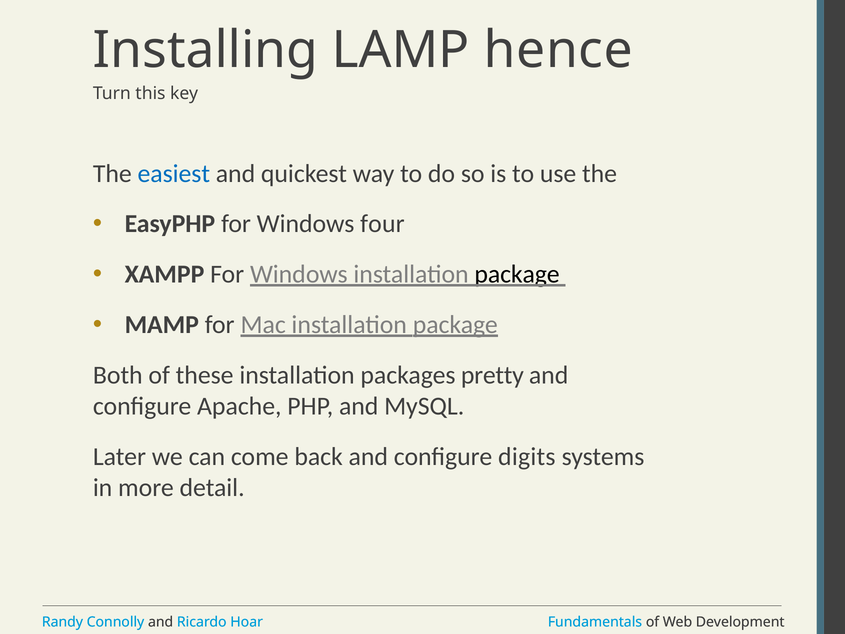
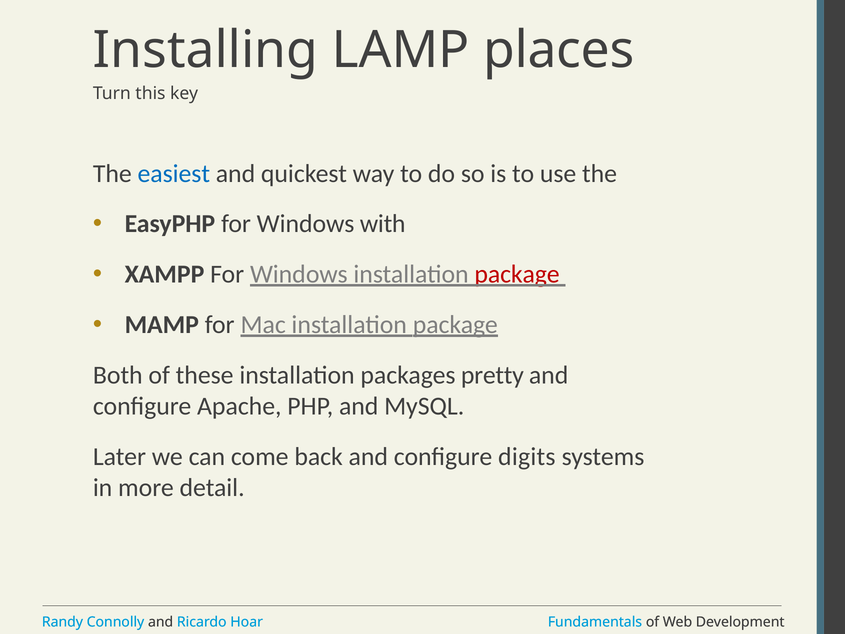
hence: hence -> places
four: four -> with
package at (517, 274) colour: black -> red
